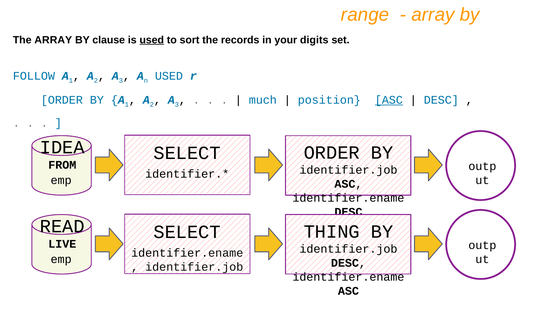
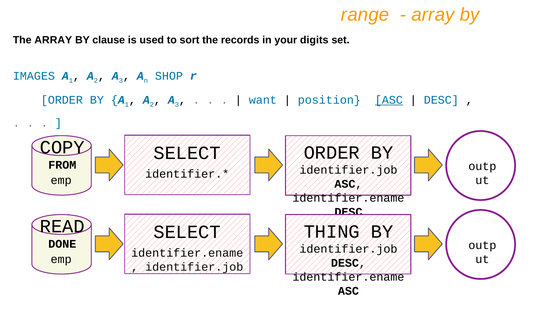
used at (152, 40) underline: present -> none
FOLLOW: FOLLOW -> IMAGES
USED at (169, 76): USED -> SHOP
much: much -> want
IDEA: IDEA -> COPY
LIVE: LIVE -> DONE
